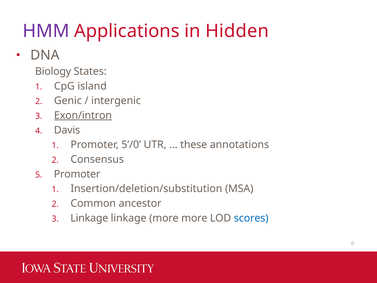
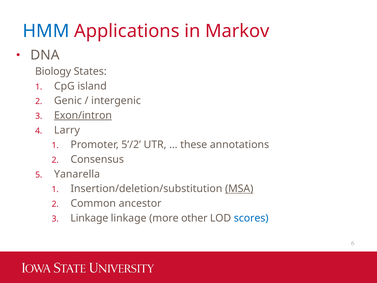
HMM colour: purple -> blue
Hidden: Hidden -> Markov
Davis: Davis -> Larry
5’/0: 5’/0 -> 5’/2
Promoter at (77, 174): Promoter -> Yanarella
MSA underline: none -> present
more more: more -> other
